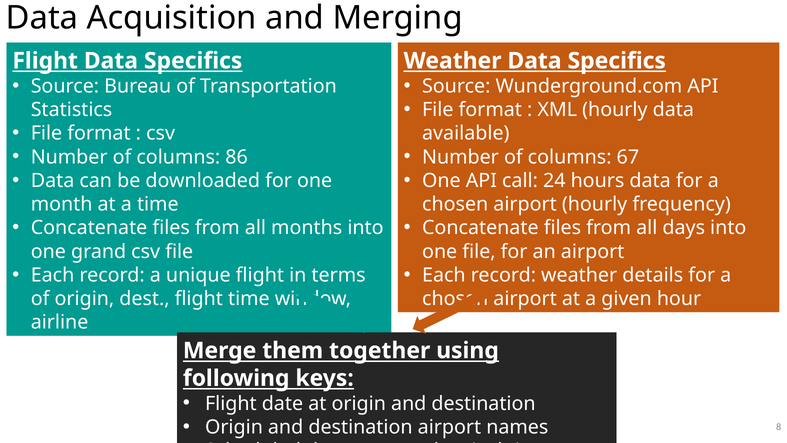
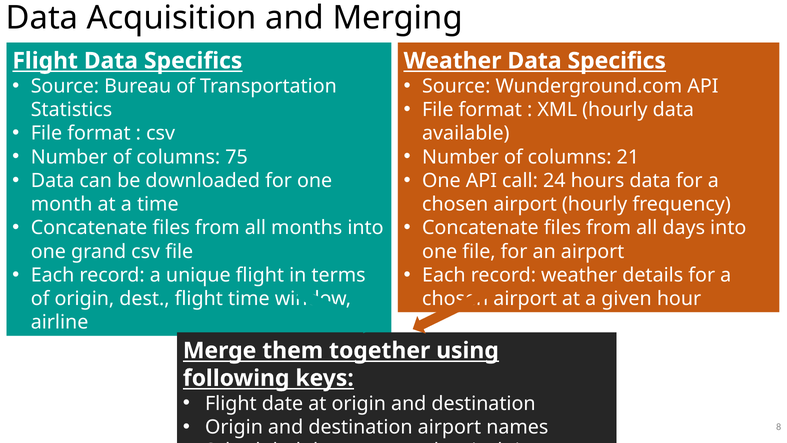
86: 86 -> 75
67: 67 -> 21
